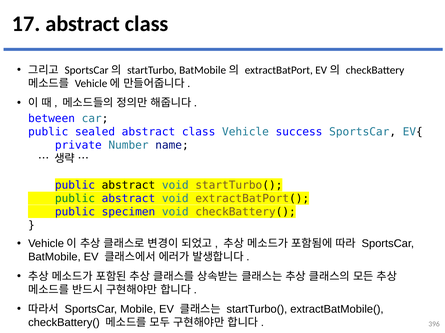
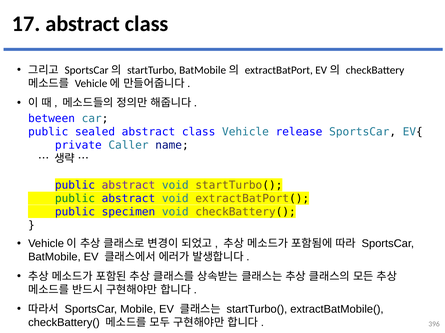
success: success -> release
Number: Number -> Caller
abstract at (128, 186) colour: black -> purple
